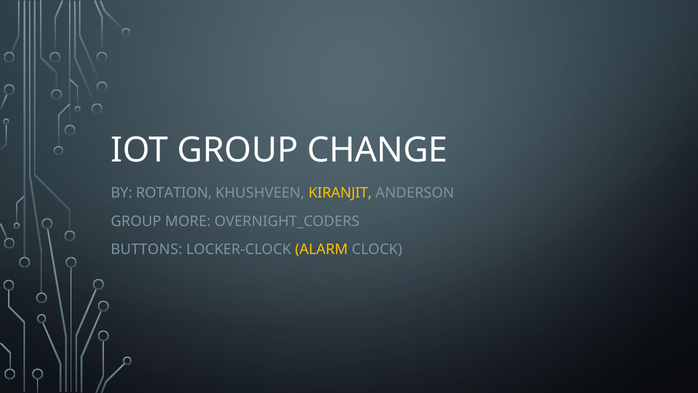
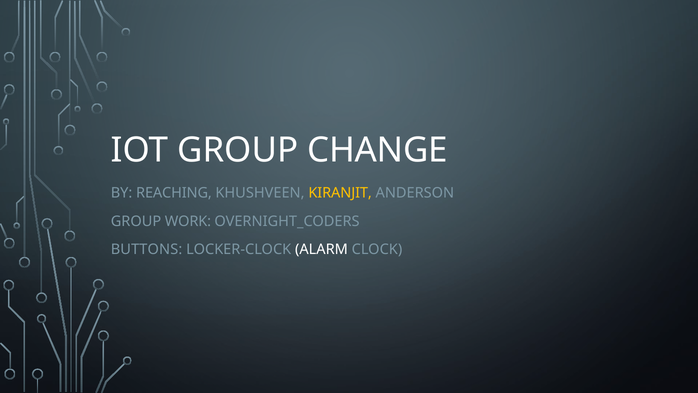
ROTATION: ROTATION -> REACHING
MORE: MORE -> WORK
ALARM colour: yellow -> white
